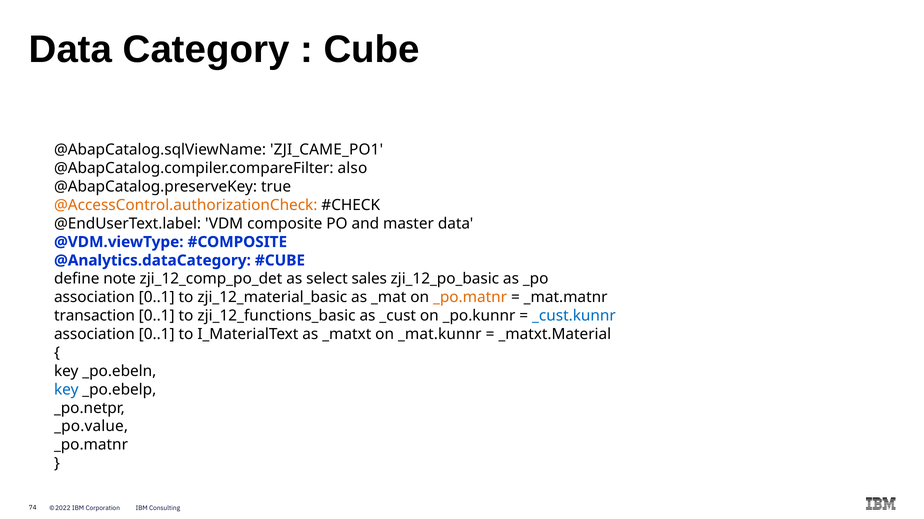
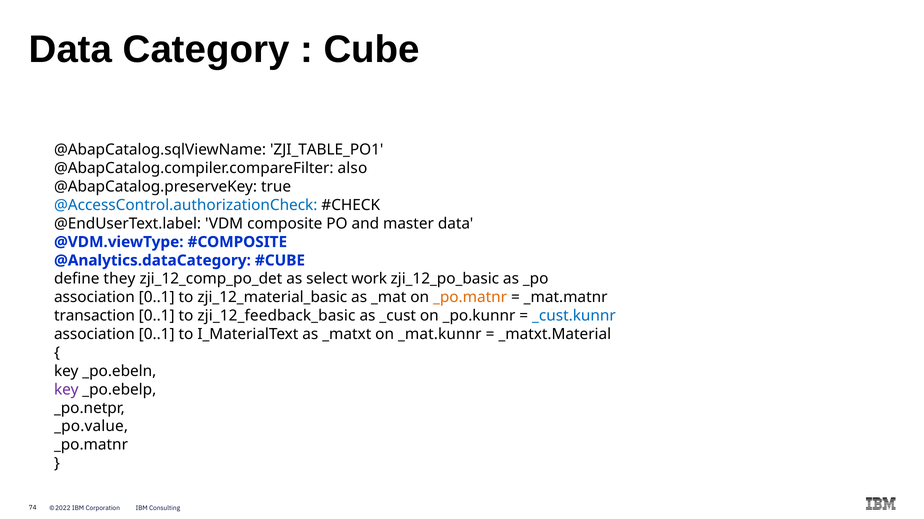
ZJI_CAME_PO1: ZJI_CAME_PO1 -> ZJI_TABLE_PO1
@AccessControl.authorizationCheck colour: orange -> blue
note: note -> they
sales: sales -> work
zji_12_functions_basic: zji_12_functions_basic -> zji_12_feedback_basic
key at (66, 390) colour: blue -> purple
